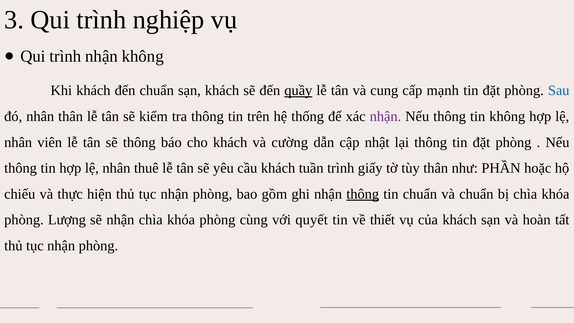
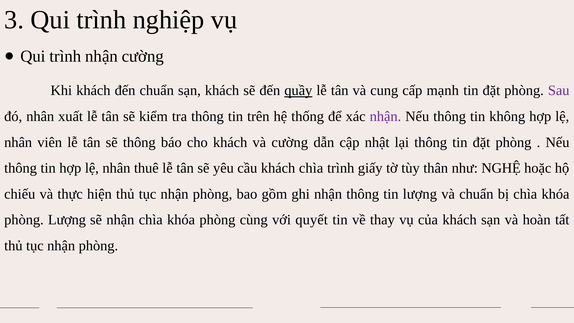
nhận không: không -> cường
Sau colour: blue -> purple
nhân thân: thân -> xuất
khách tuần: tuần -> chìa
PHẦN: PHẦN -> NGHỆ
thông at (363, 194) underline: present -> none
tin chuẩn: chuẩn -> lượng
thiết: thiết -> thay
